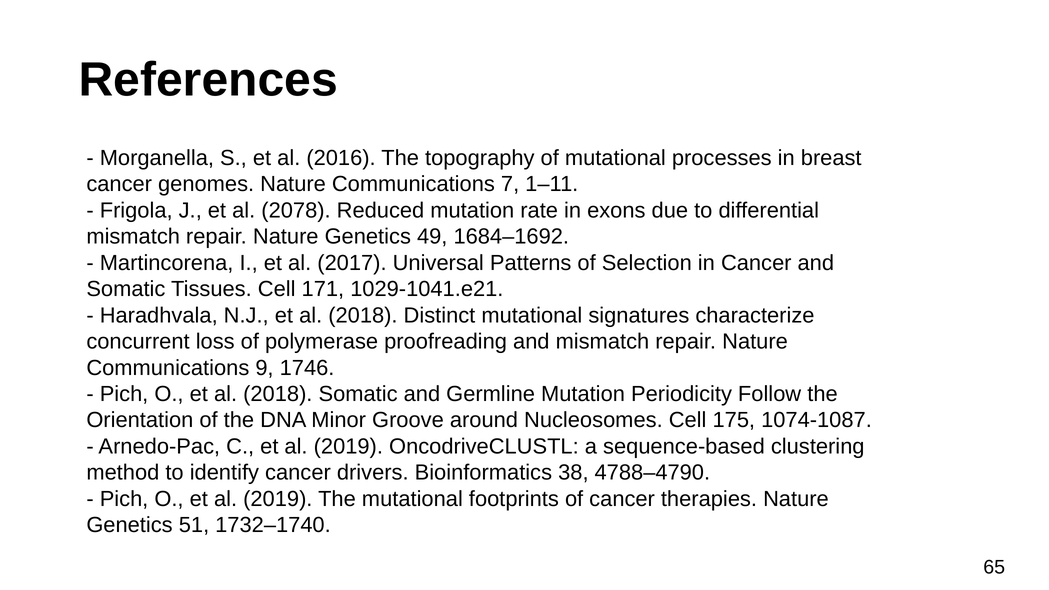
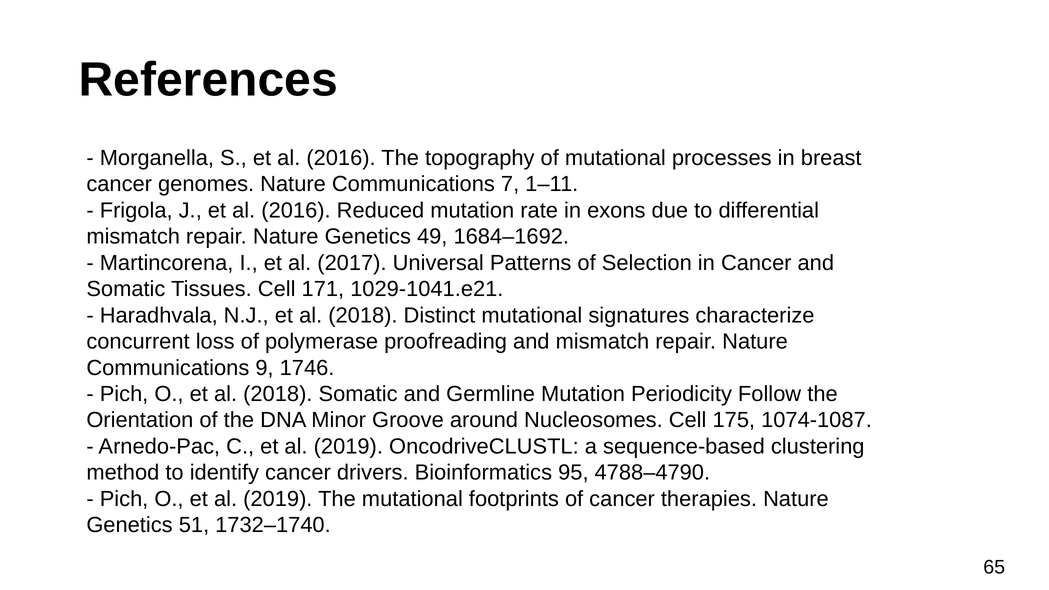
J et al 2078: 2078 -> 2016
38: 38 -> 95
